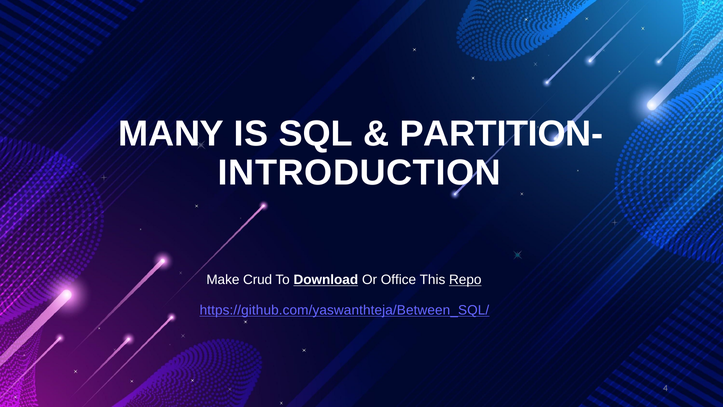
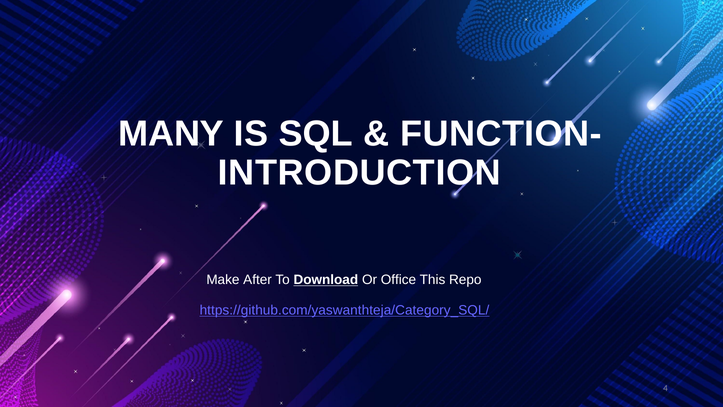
PARTITION-: PARTITION- -> FUNCTION-
Crud: Crud -> After
Repo underline: present -> none
https://github.com/yaswanthteja/Between_SQL/: https://github.com/yaswanthteja/Between_SQL/ -> https://github.com/yaswanthteja/Category_SQL/
